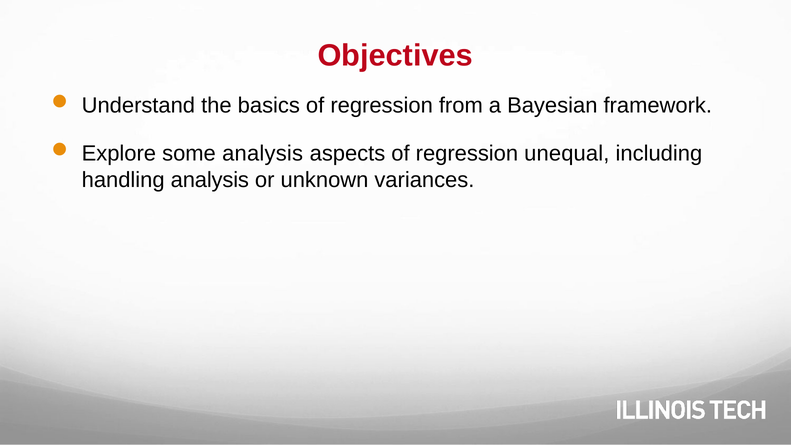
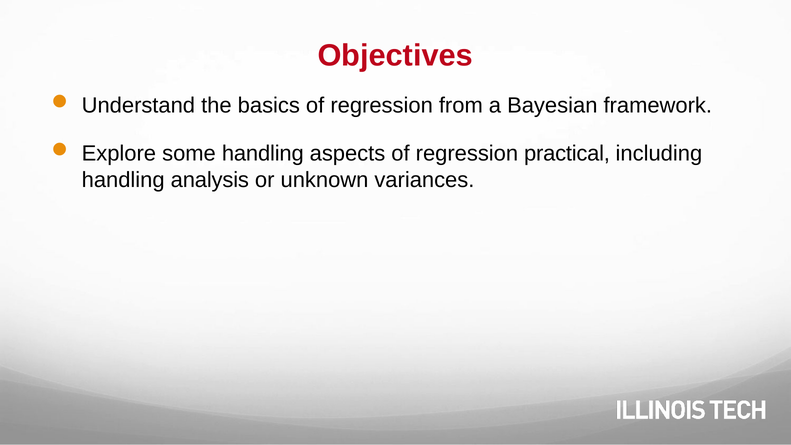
some analysis: analysis -> handling
unequal: unequal -> practical
